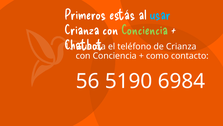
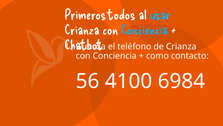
estás: estás -> todos
Conciencia at (145, 30) colour: light green -> light blue
5190: 5190 -> 4100
